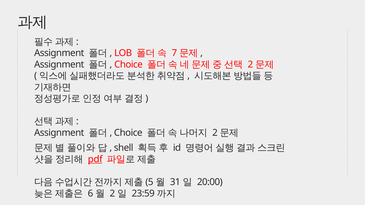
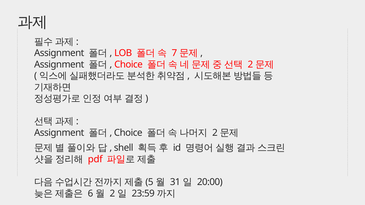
pdf underline: present -> none
